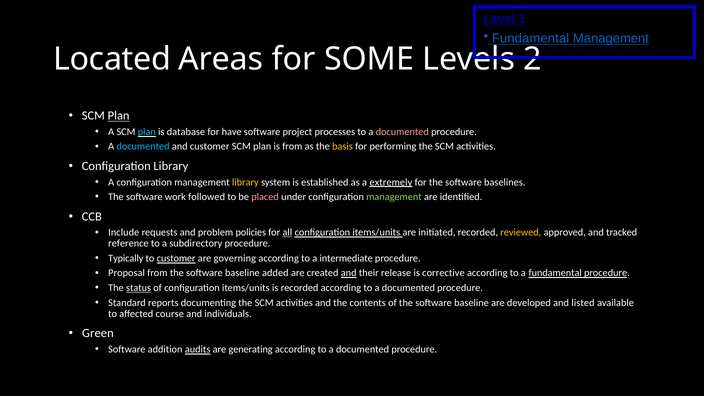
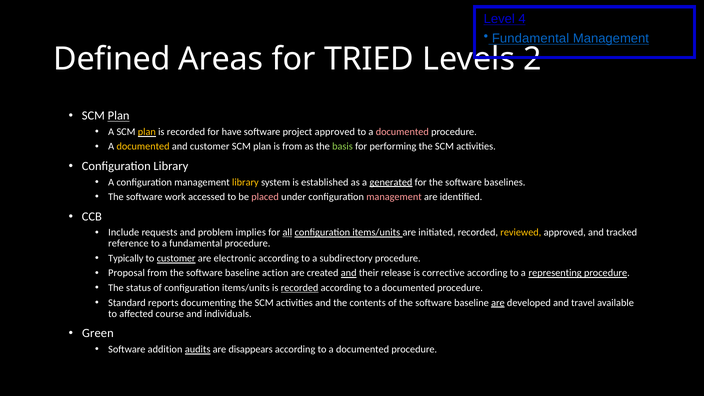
1: 1 -> 4
Located: Located -> Defined
SOME: SOME -> TRIED
plan at (147, 132) colour: light blue -> yellow
database at (186, 132): database -> recorded
project processes: processes -> approved
documented at (143, 147) colour: light blue -> yellow
basis colour: yellow -> light green
extremely: extremely -> generated
followed: followed -> accessed
management at (394, 197) colour: light green -> pink
policies: policies -> implies
a subdirectory: subdirectory -> fundamental
governing: governing -> electronic
intermediate: intermediate -> subdirectory
added: added -> action
a fundamental: fundamental -> representing
status underline: present -> none
recorded at (300, 288) underline: none -> present
are at (498, 303) underline: none -> present
listed: listed -> travel
generating: generating -> disappears
